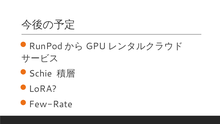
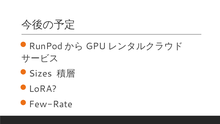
Schie: Schie -> Sizes
